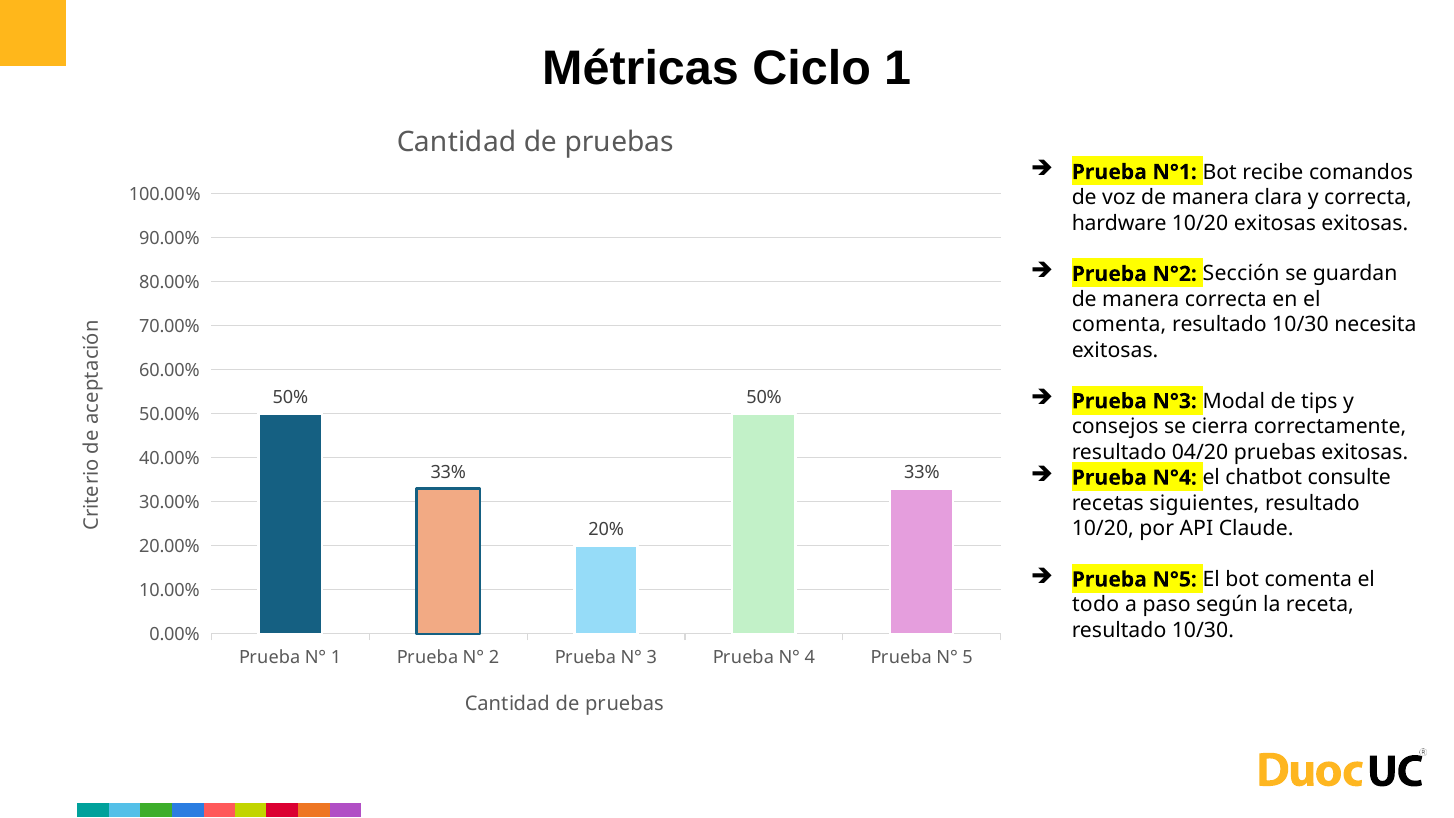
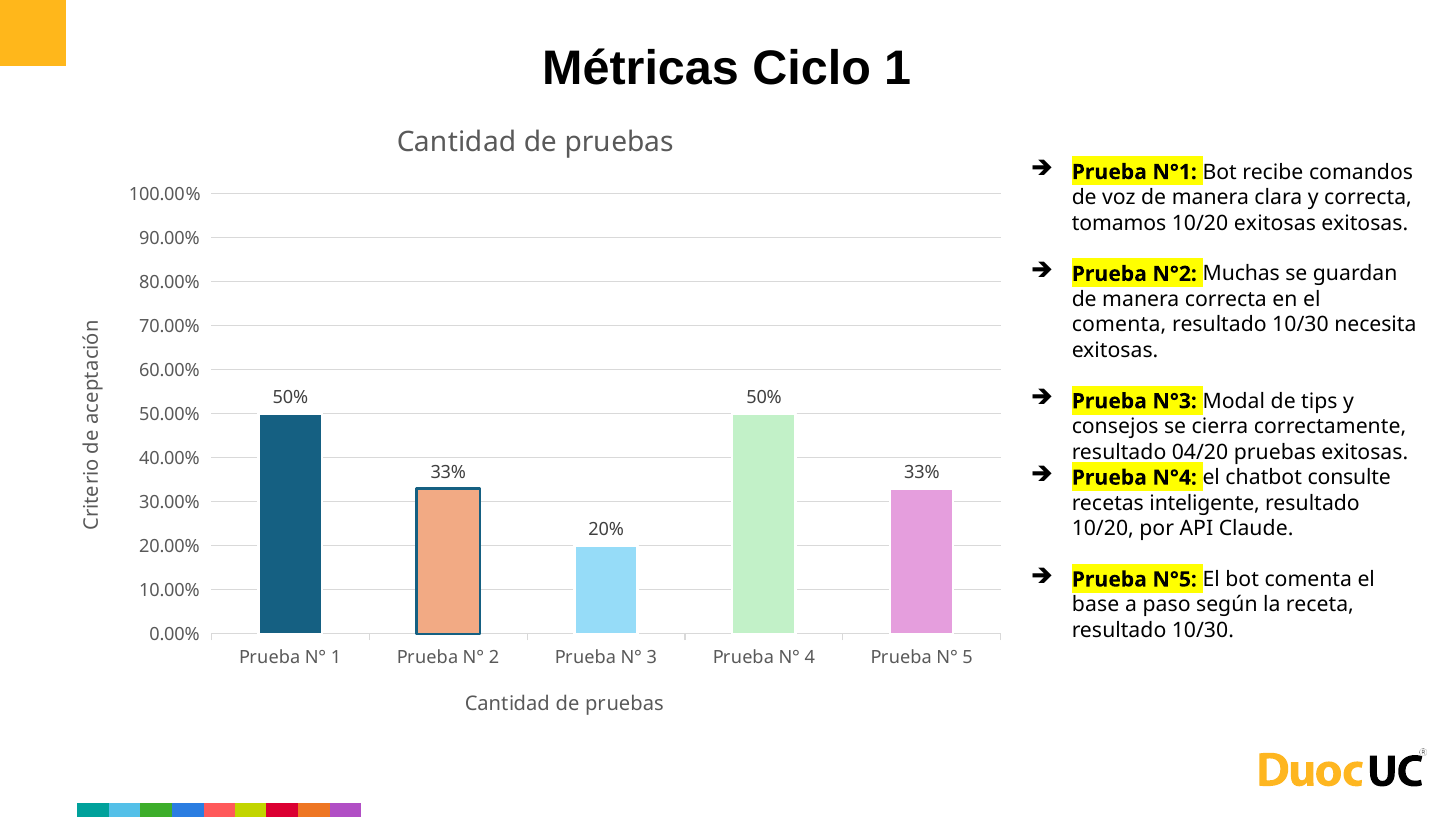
hardware: hardware -> tomamos
Sección: Sección -> Muchas
siguientes: siguientes -> inteligente
todo: todo -> base
